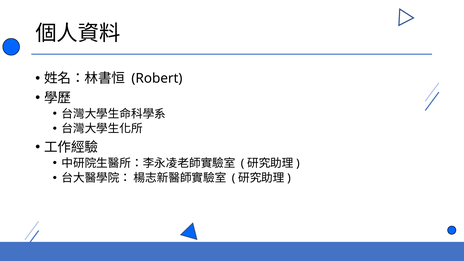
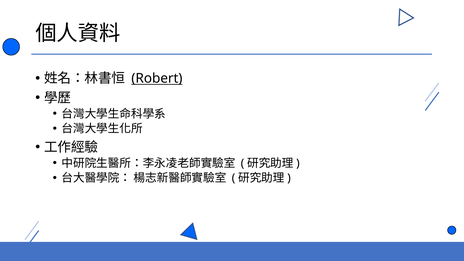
Robert underline: none -> present
